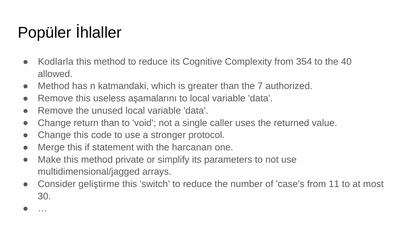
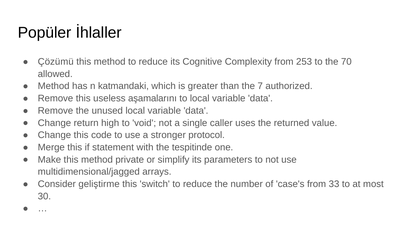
Kodlarla: Kodlarla -> Çözümü
354: 354 -> 253
40: 40 -> 70
return than: than -> high
harcanan: harcanan -> tespitinde
11: 11 -> 33
